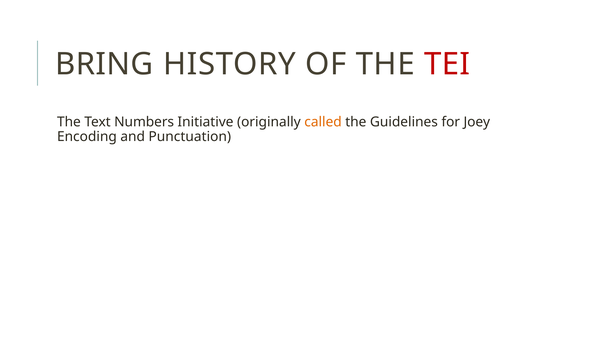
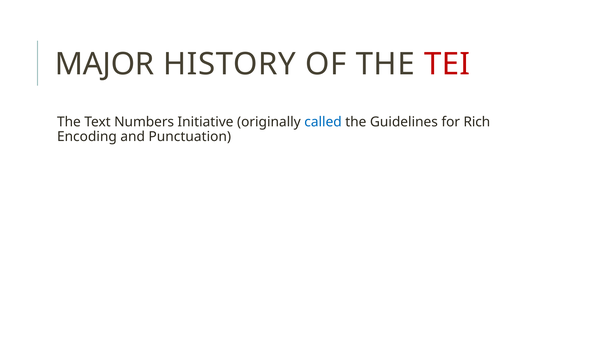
BRING: BRING -> MAJOR
called colour: orange -> blue
Joey: Joey -> Rich
